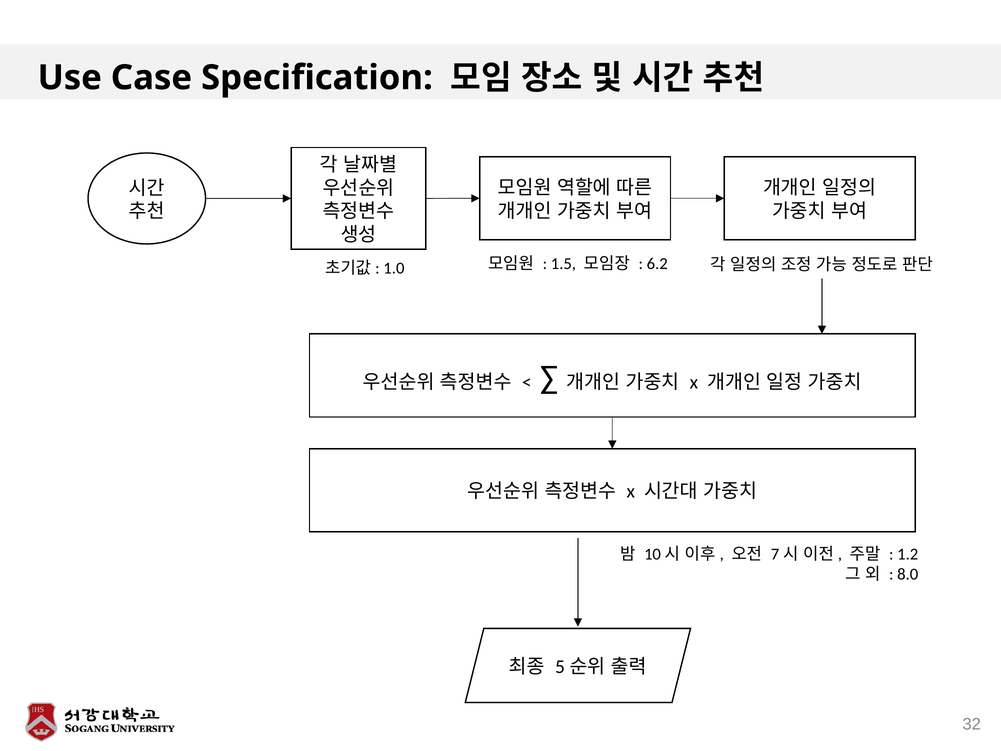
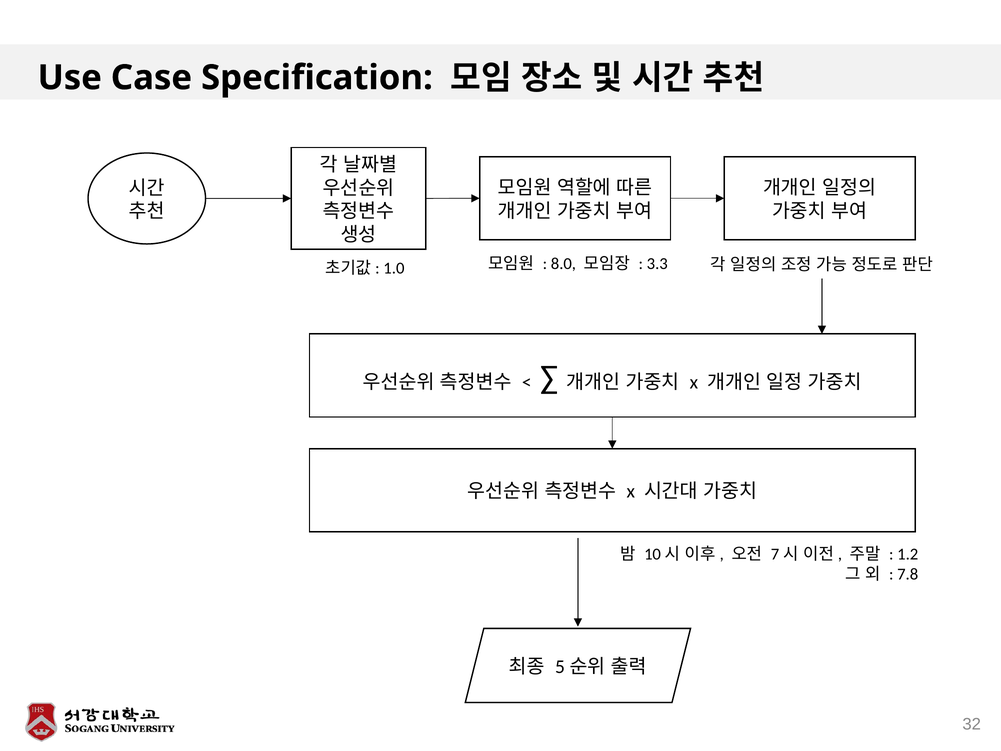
1.5: 1.5 -> 8.0
6.2: 6.2 -> 3.3
8.0: 8.0 -> 7.8
